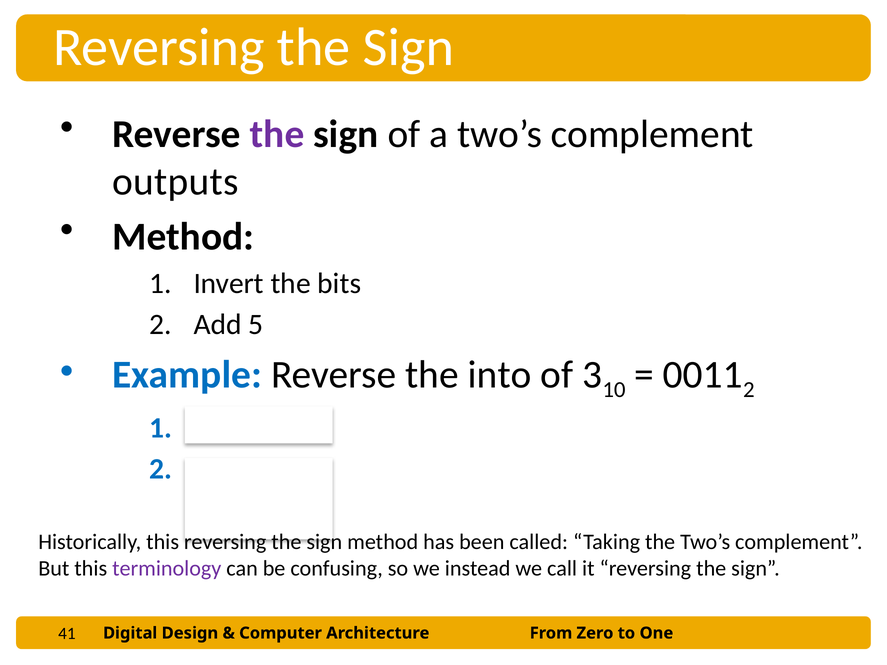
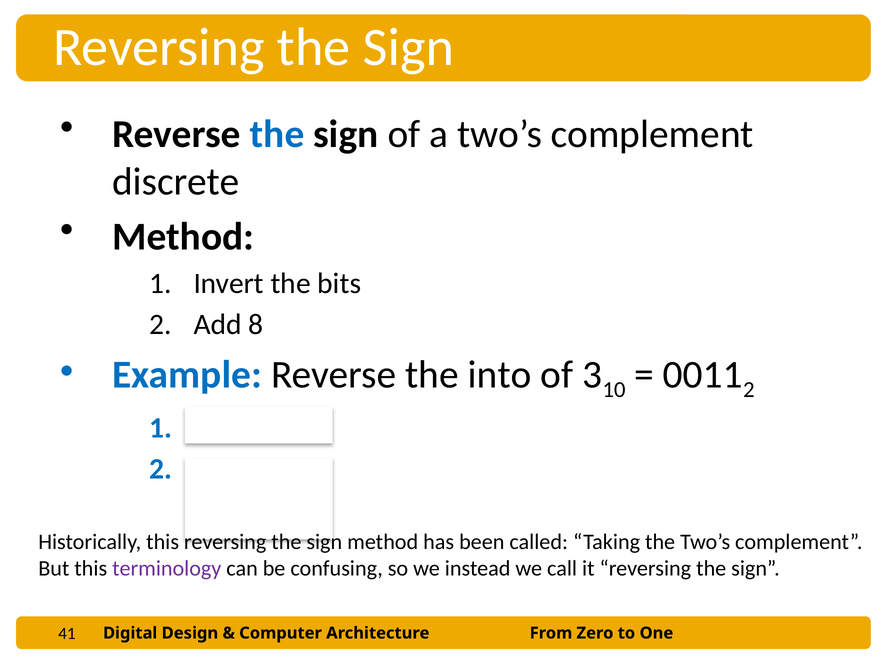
the at (277, 134) colour: purple -> blue
outputs: outputs -> discrete
5: 5 -> 8
